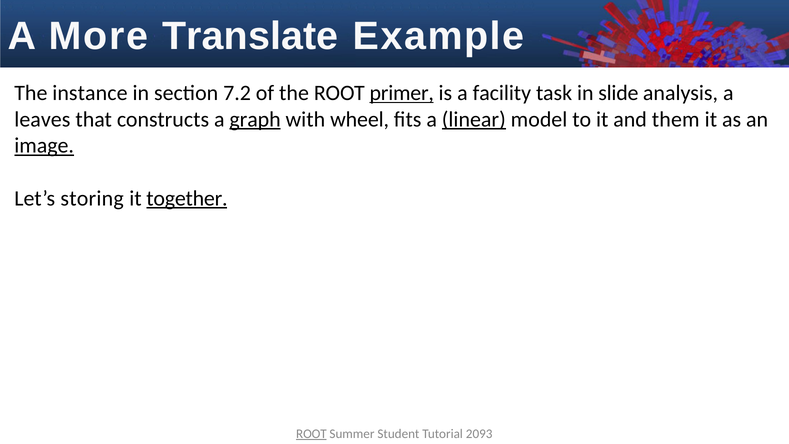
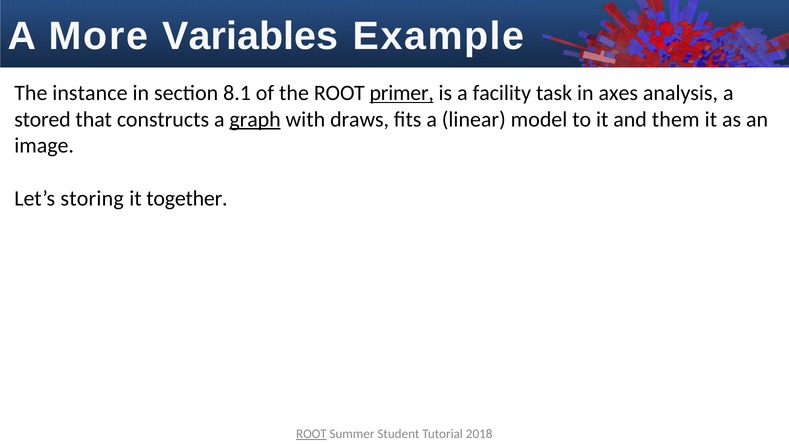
Translate: Translate -> Variables
7.2: 7.2 -> 8.1
slide: slide -> axes
leaves: leaves -> stored
wheel: wheel -> draws
linear underline: present -> none
image underline: present -> none
together underline: present -> none
2093: 2093 -> 2018
